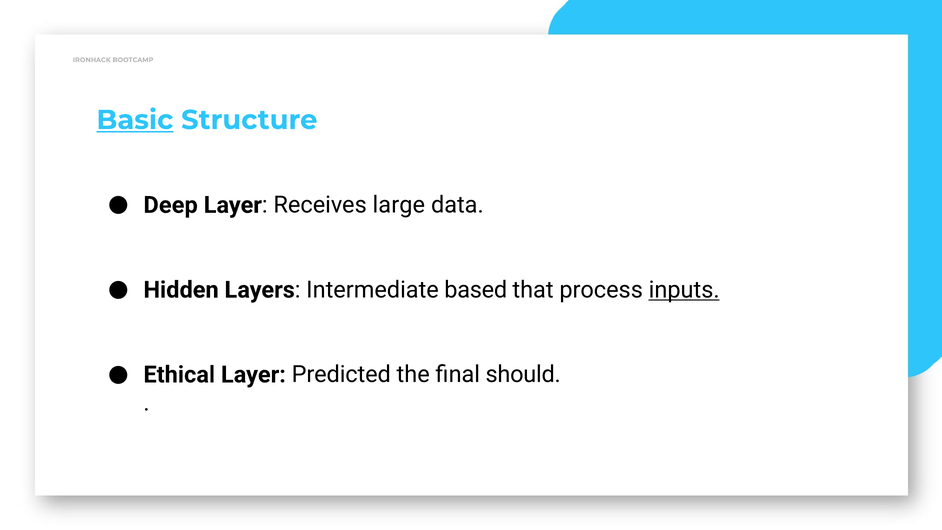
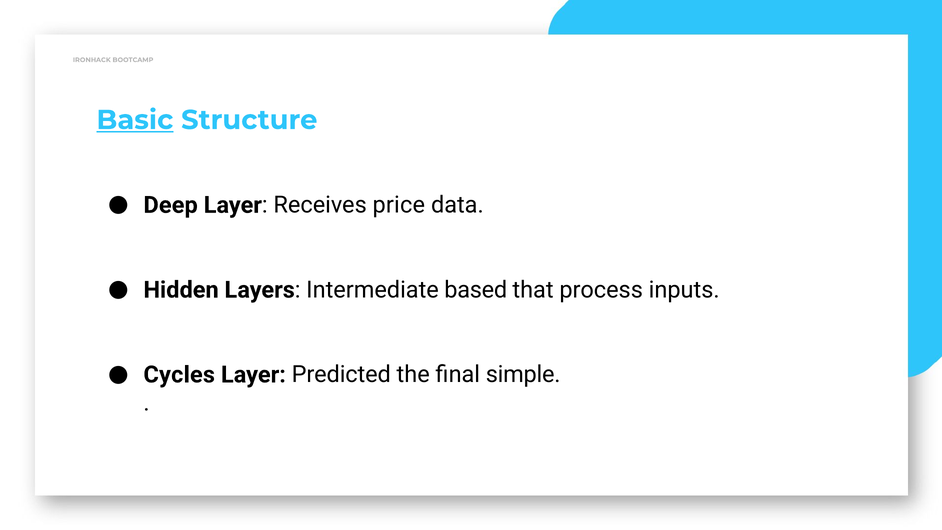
large: large -> price
inputs underline: present -> none
Ethical: Ethical -> Cycles
should: should -> simple
